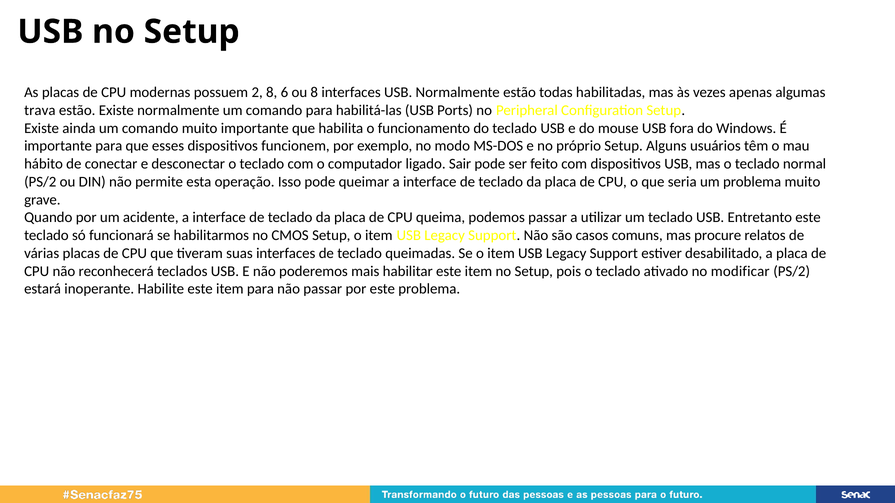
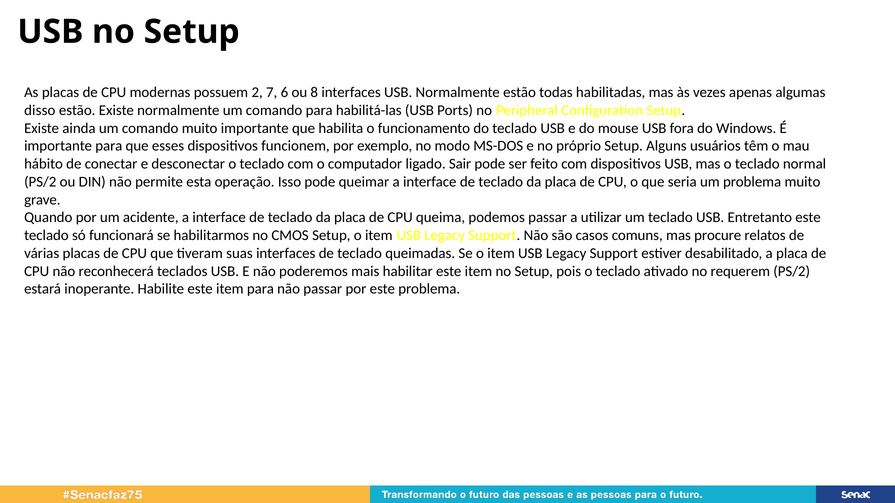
2 8: 8 -> 7
trava: trava -> disso
modificar: modificar -> requerem
